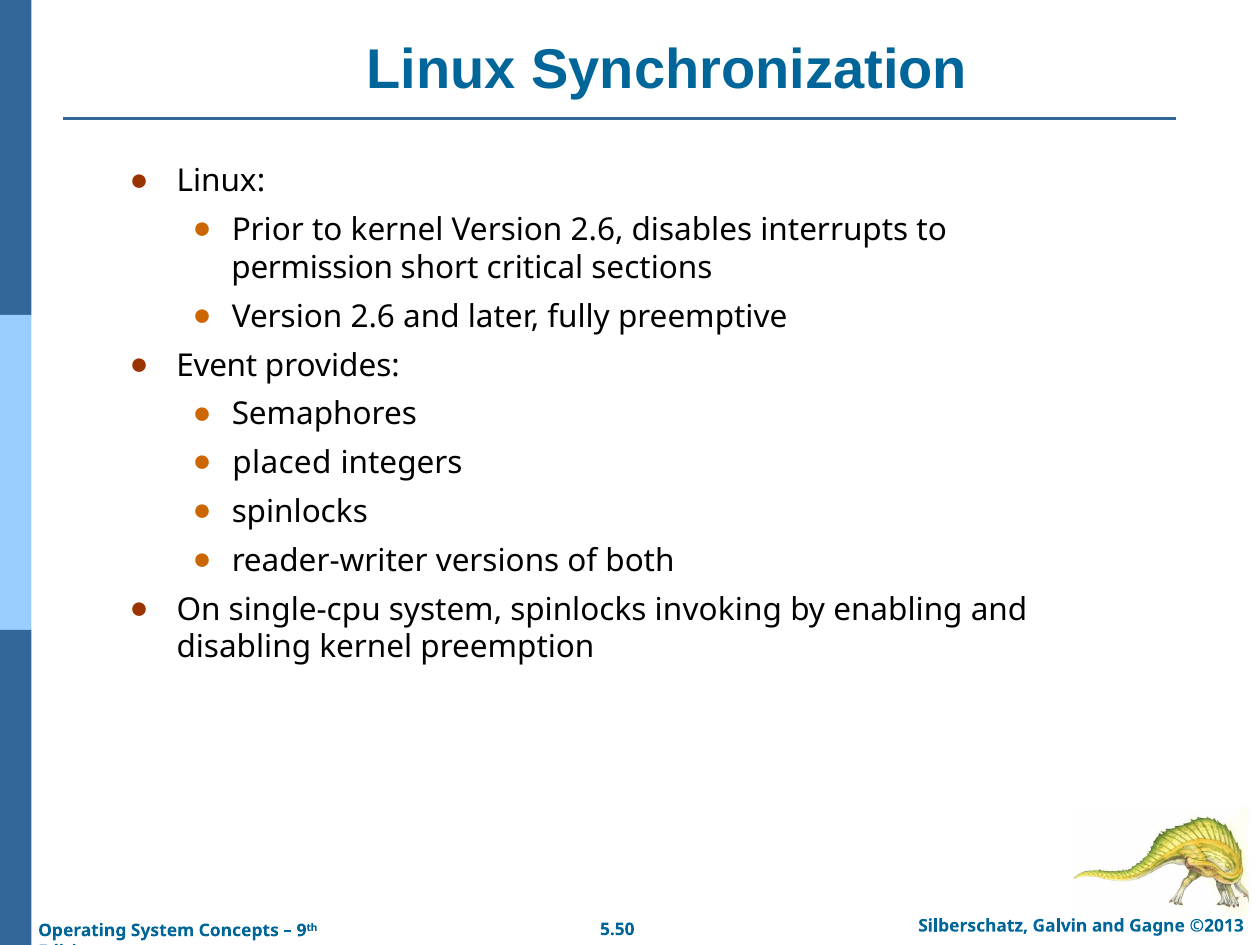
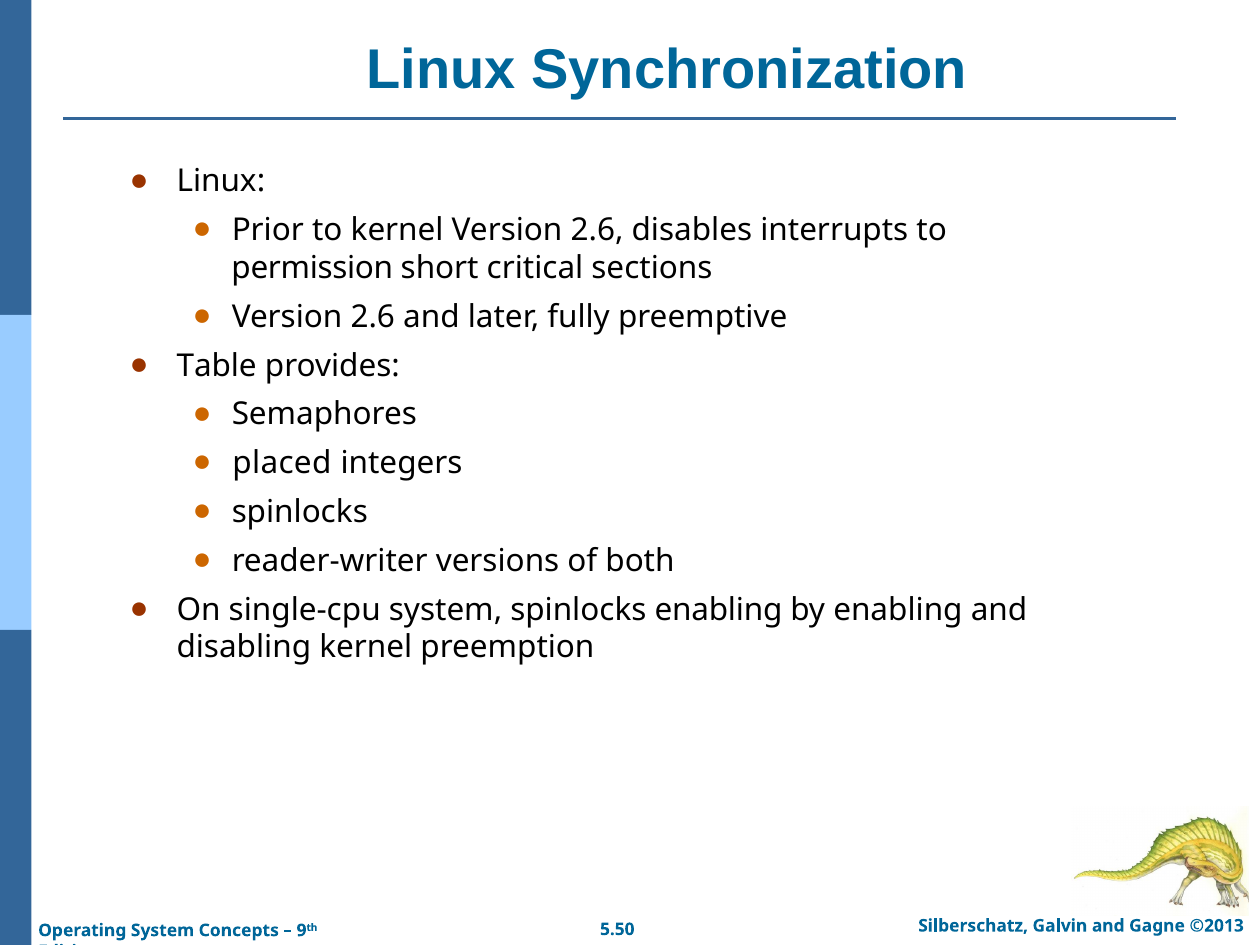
Event: Event -> Table
spinlocks invoking: invoking -> enabling
